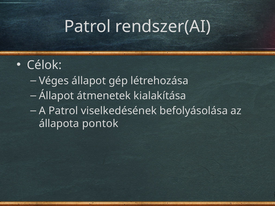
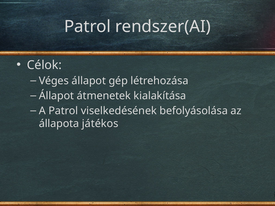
pontok: pontok -> játékos
